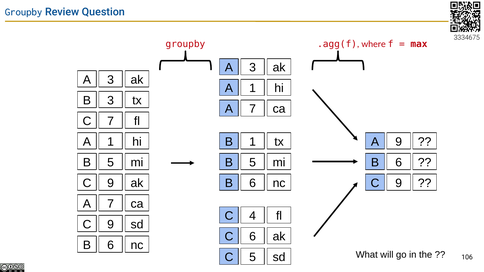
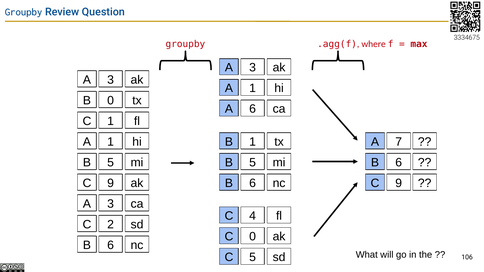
B 3: 3 -> 0
7 at (253, 109): 7 -> 6
C 7: 7 -> 1
A 9: 9 -> 7
7 at (111, 204): 7 -> 3
9 at (111, 225): 9 -> 2
C 6: 6 -> 0
